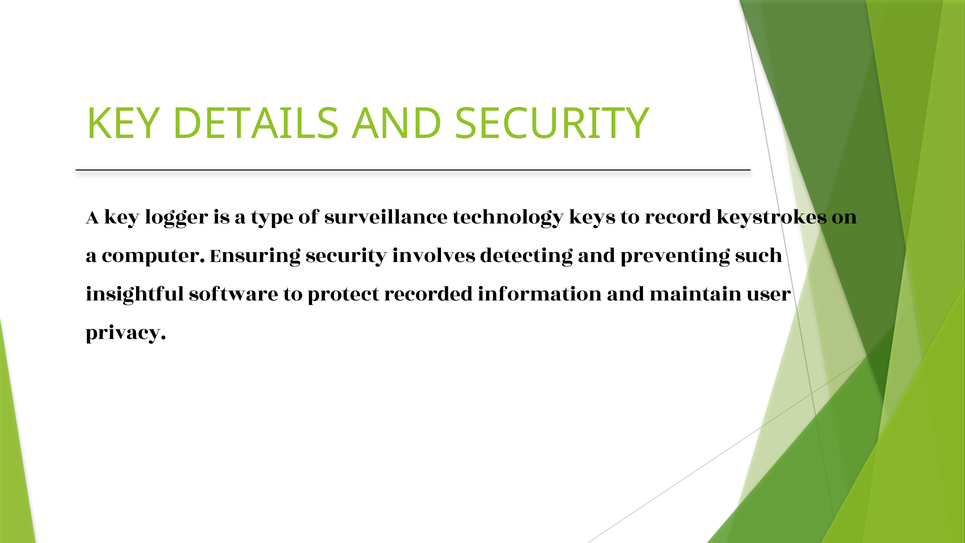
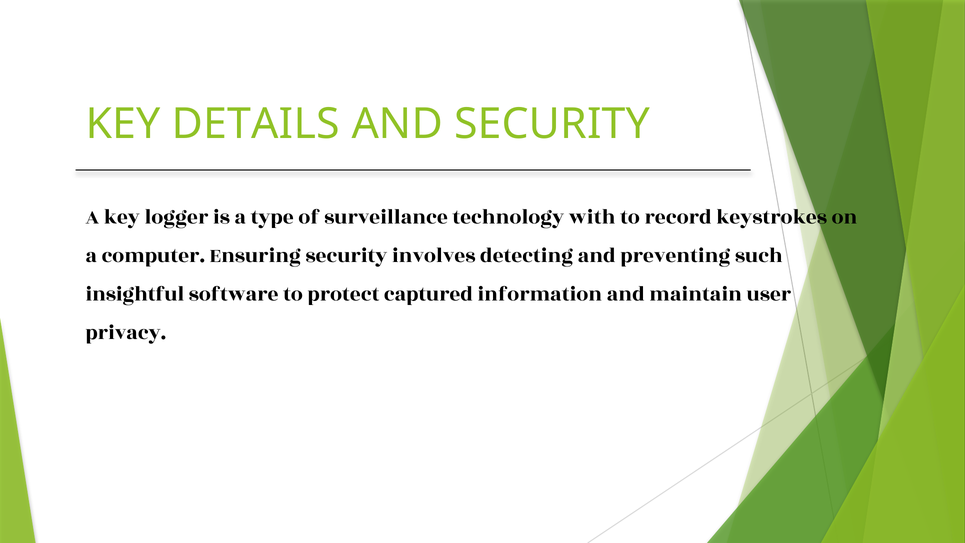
keys: keys -> with
recorded: recorded -> captured
